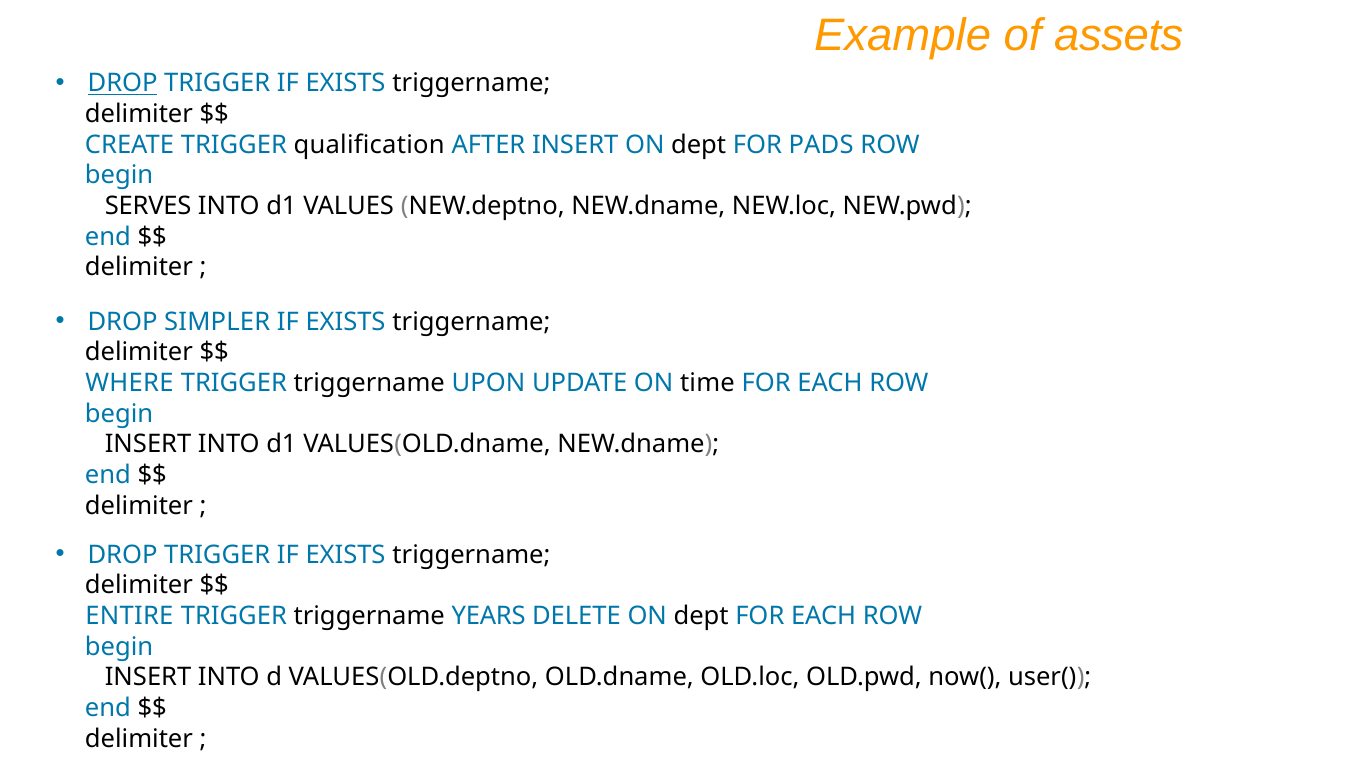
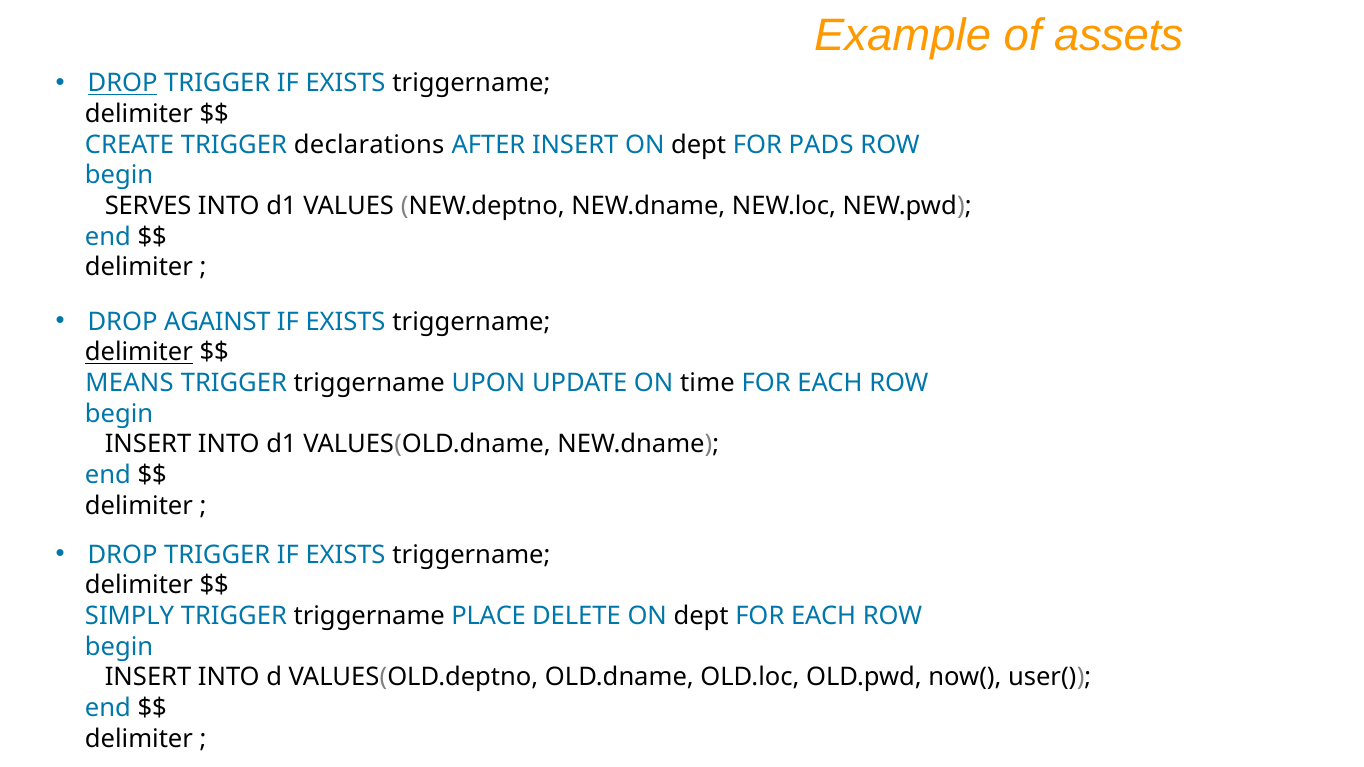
qualification: qualification -> declarations
SIMPLER: SIMPLER -> AGAINST
delimiter at (139, 352) underline: none -> present
WHERE: WHERE -> MEANS
ENTIRE: ENTIRE -> SIMPLY
YEARS: YEARS -> PLACE
